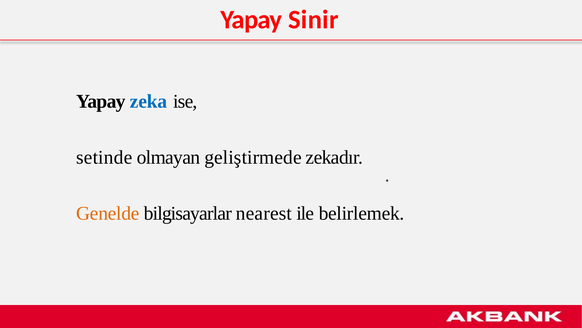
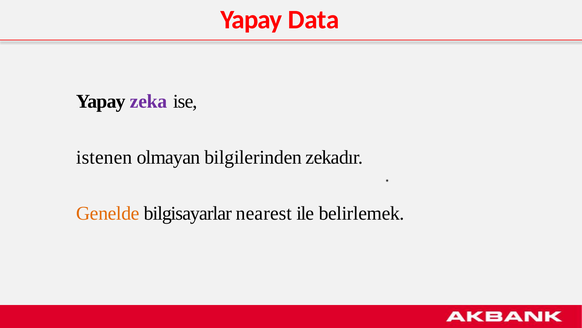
Sinir: Sinir -> Data
zeka colour: blue -> purple
setinde: setinde -> istenen
geliştirmede: geliştirmede -> bilgilerinden
